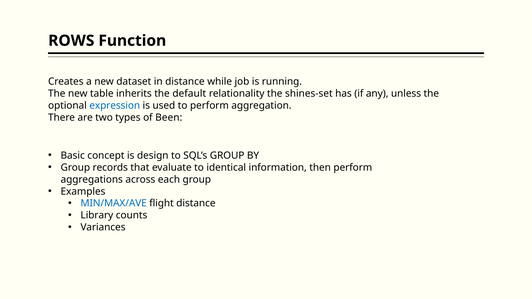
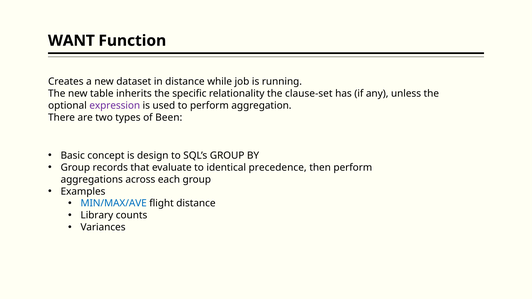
ROWS: ROWS -> WANT
default: default -> specific
shines-set: shines-set -> clause-set
expression colour: blue -> purple
information: information -> precedence
